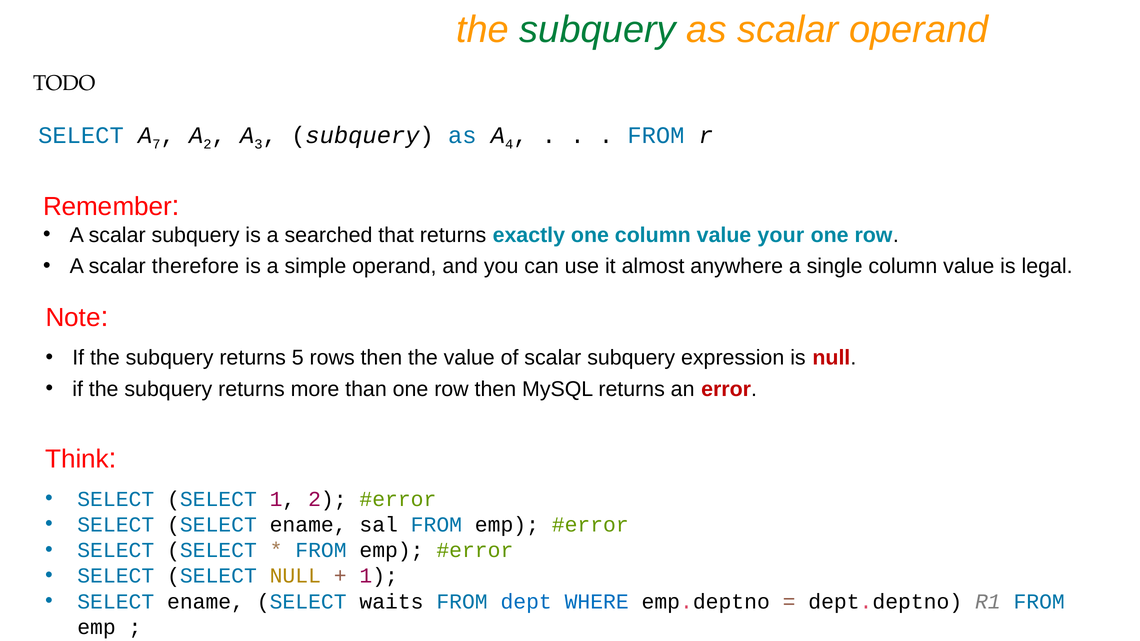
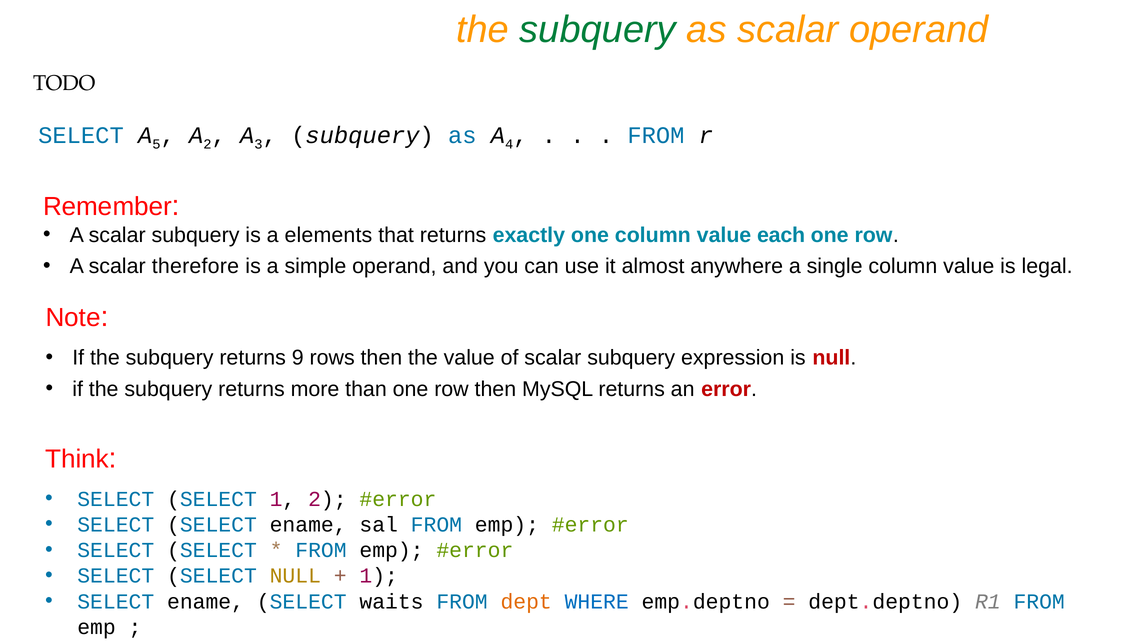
7: 7 -> 5
searched: searched -> elements
your: your -> each
5: 5 -> 9
dept colour: blue -> orange
